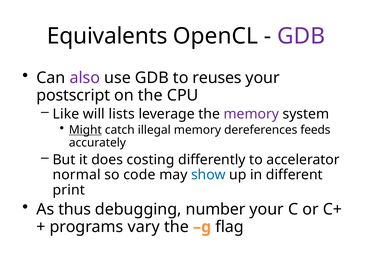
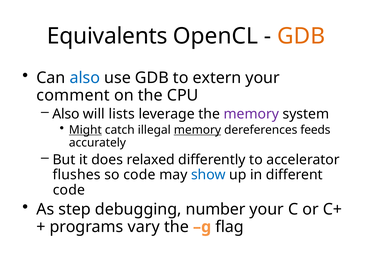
GDB at (301, 36) colour: purple -> orange
also at (85, 78) colour: purple -> blue
reuses: reuses -> extern
postscript: postscript -> comment
Like at (66, 114): Like -> Also
memory at (197, 130) underline: none -> present
costing: costing -> relaxed
normal: normal -> flushes
print at (69, 190): print -> code
thus: thus -> step
